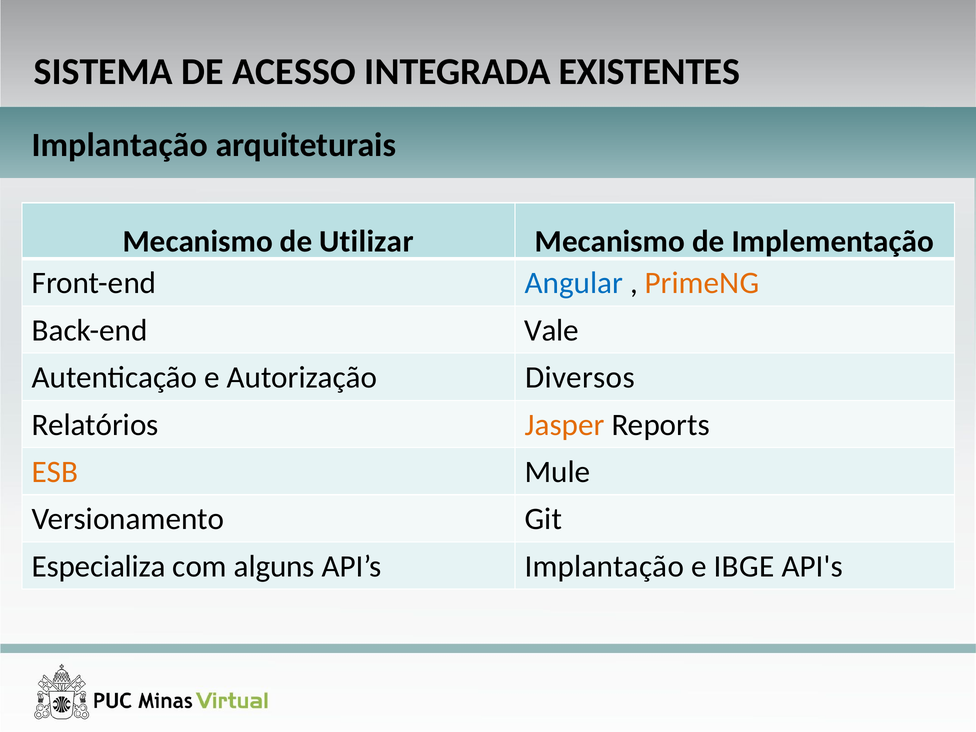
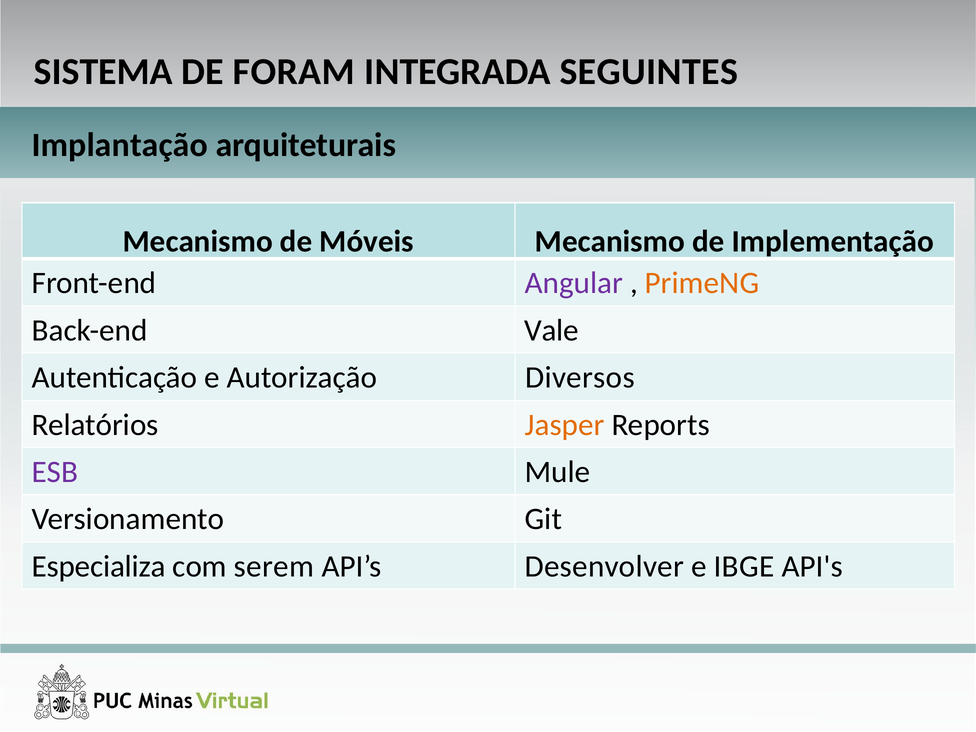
ACESSO: ACESSO -> FORAM
EXISTENTES: EXISTENTES -> SEGUINTES
Utilizar: Utilizar -> Móveis
Angular colour: blue -> purple
ESB colour: orange -> purple
alguns: alguns -> serem
API’s Implantação: Implantação -> Desenvolver
